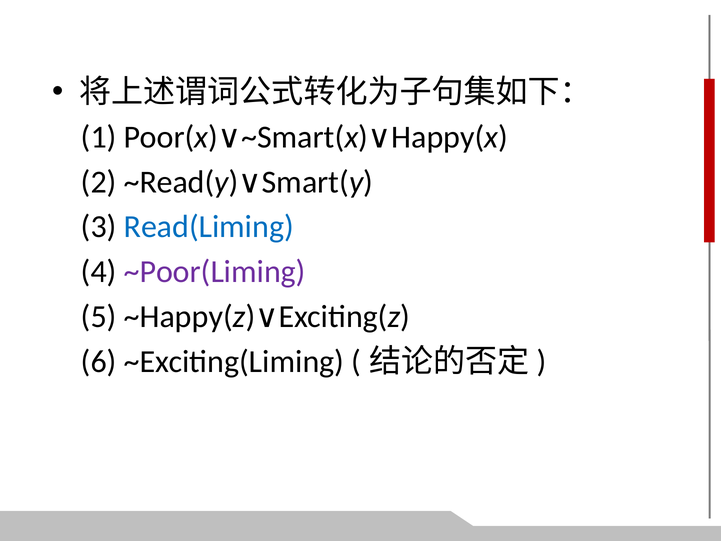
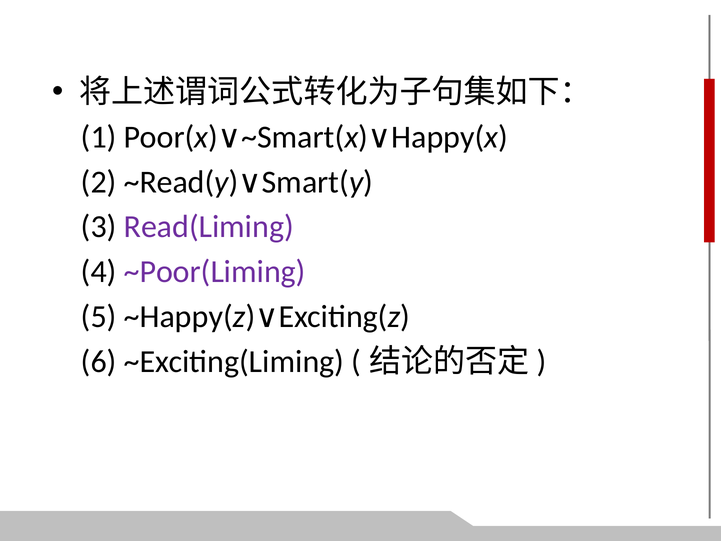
Read(Liming colour: blue -> purple
